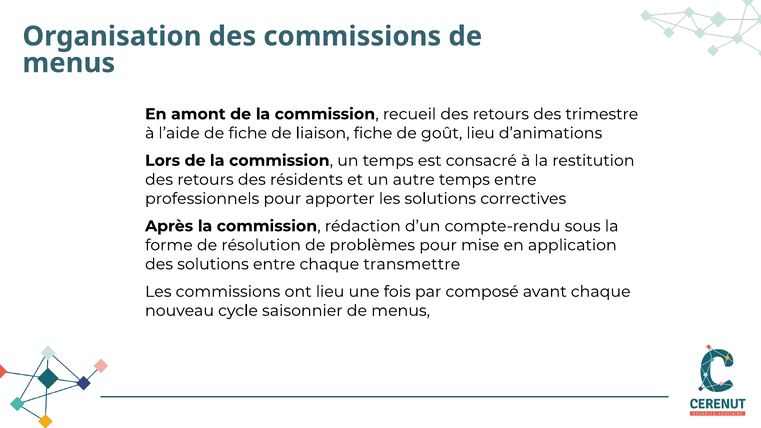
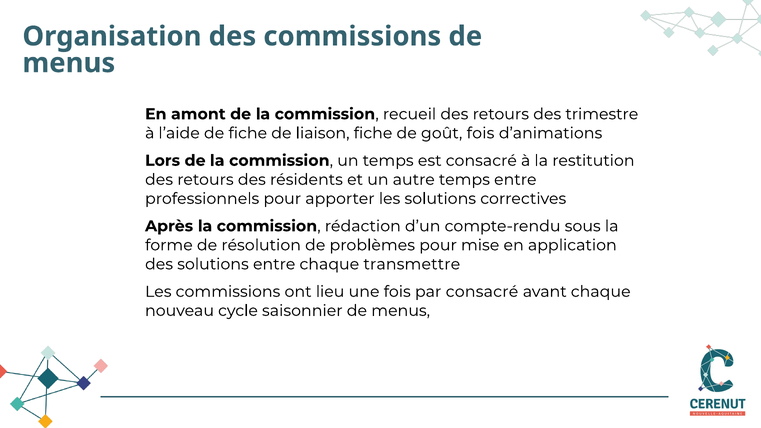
goût lieu: lieu -> fois
par composé: composé -> consacré
